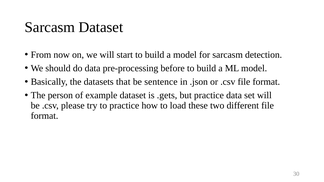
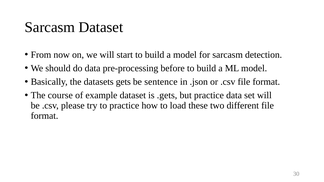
that: that -> gets
person: person -> course
